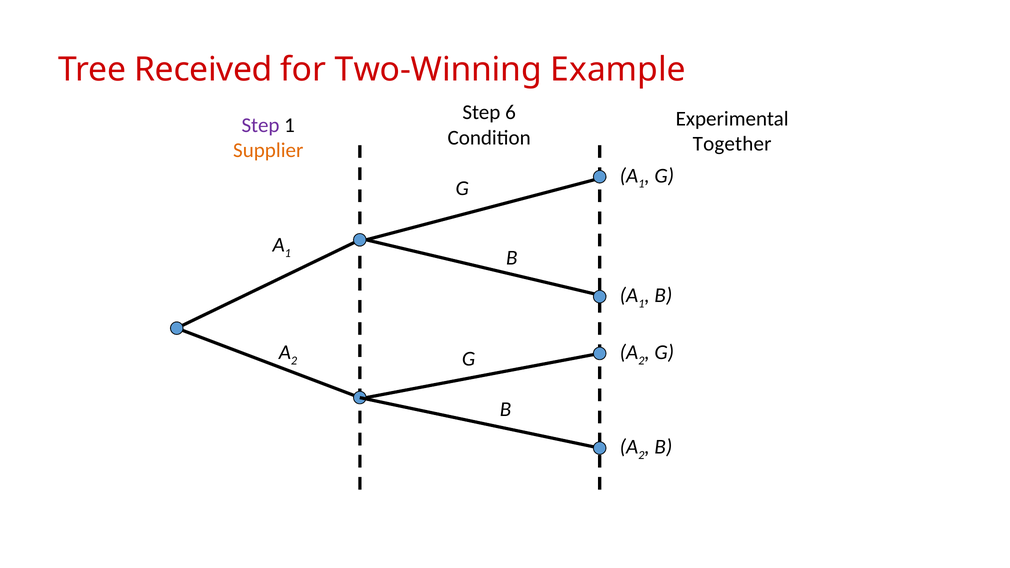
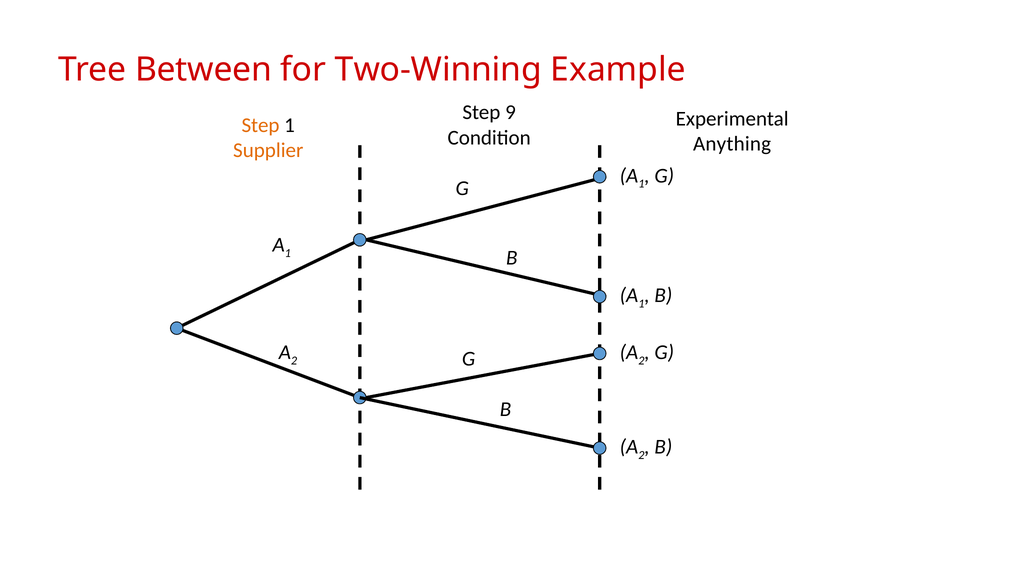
Received: Received -> Between
6: 6 -> 9
Step at (261, 125) colour: purple -> orange
Together: Together -> Anything
